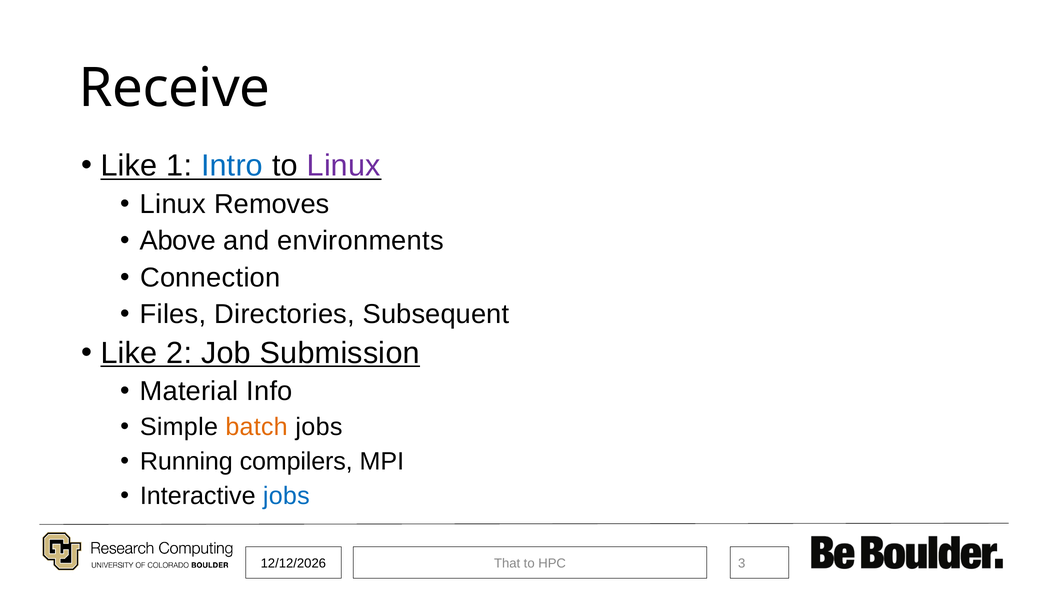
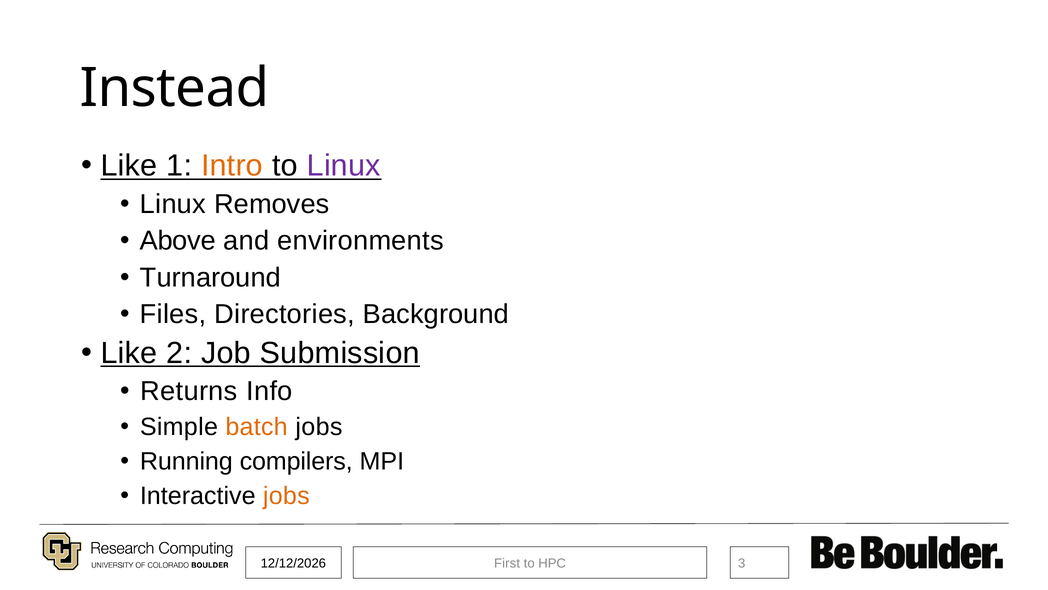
Receive: Receive -> Instead
Intro colour: blue -> orange
Connection: Connection -> Turnaround
Subsequent: Subsequent -> Background
Material: Material -> Returns
jobs at (286, 495) colour: blue -> orange
That: That -> First
